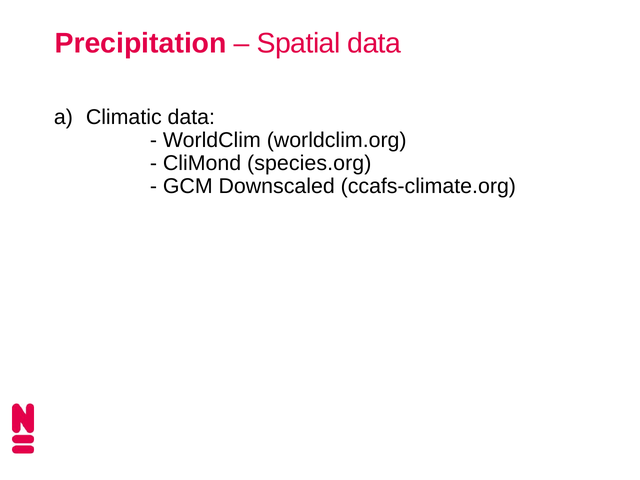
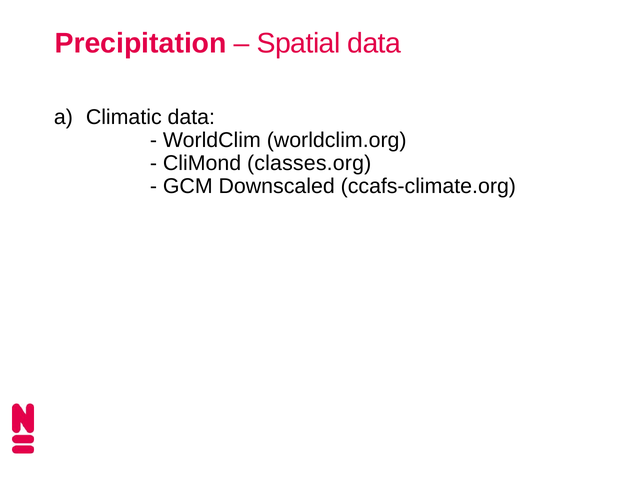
species.org: species.org -> classes.org
